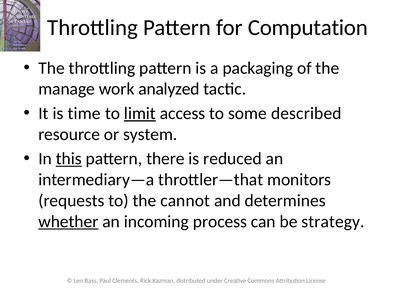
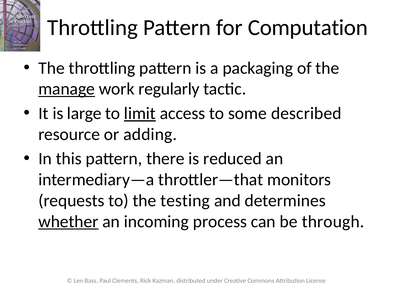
manage underline: none -> present
analyzed: analyzed -> regularly
time: time -> large
system: system -> adding
this underline: present -> none
cannot: cannot -> testing
strategy: strategy -> through
